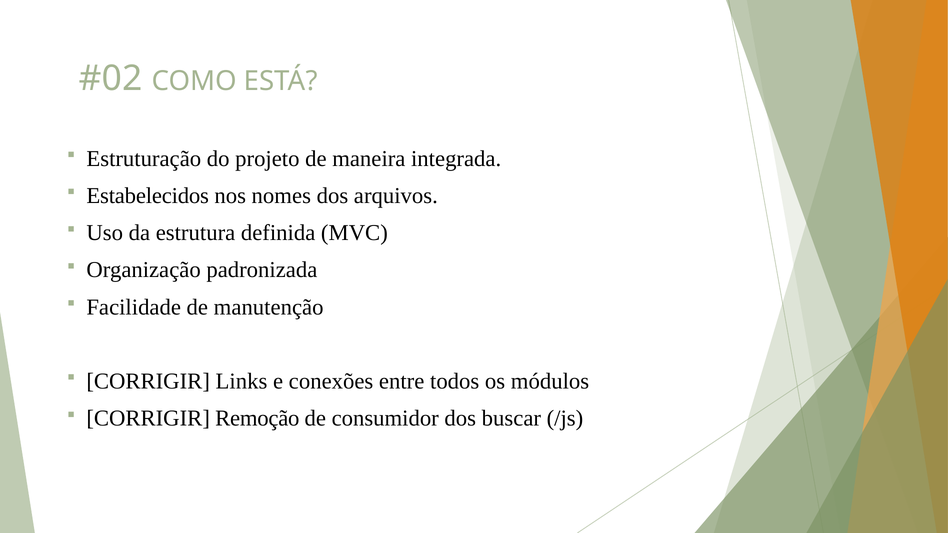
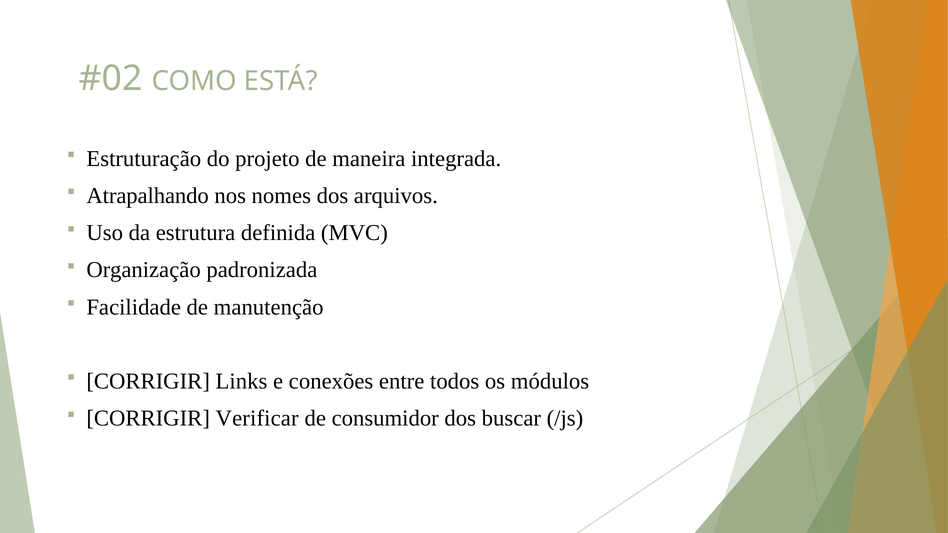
Estabelecidos: Estabelecidos -> Atrapalhando
Remoção: Remoção -> Verificar
